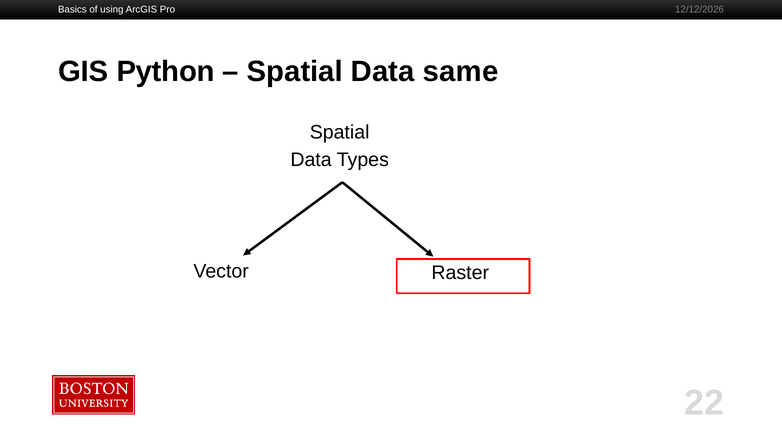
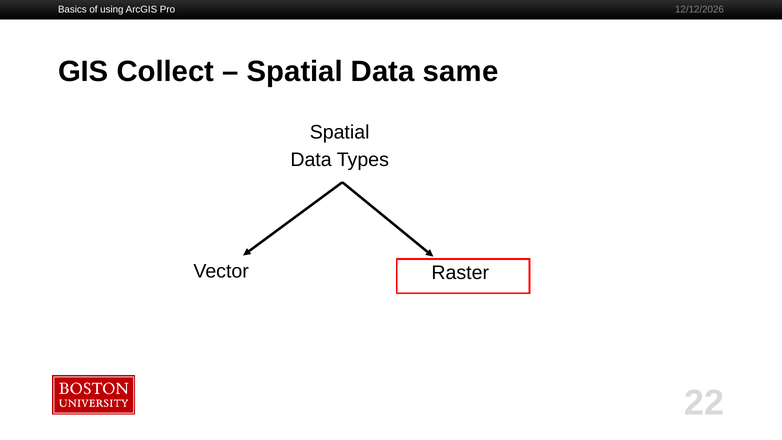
Python: Python -> Collect
